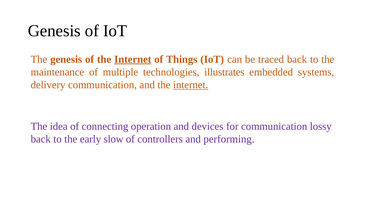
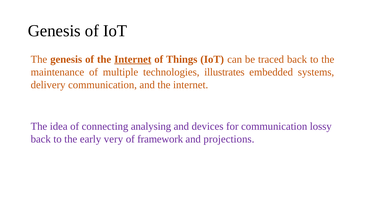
internet at (191, 85) underline: present -> none
operation: operation -> analysing
slow: slow -> very
controllers: controllers -> framework
performing: performing -> projections
